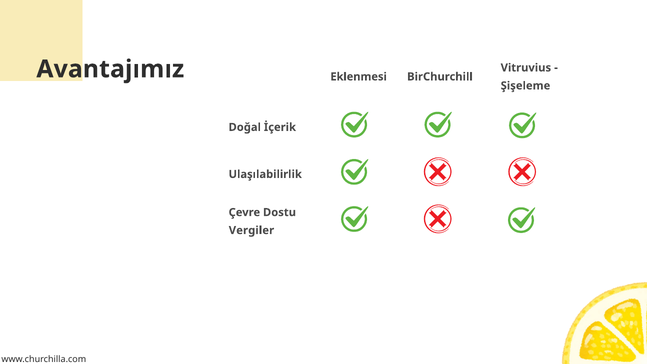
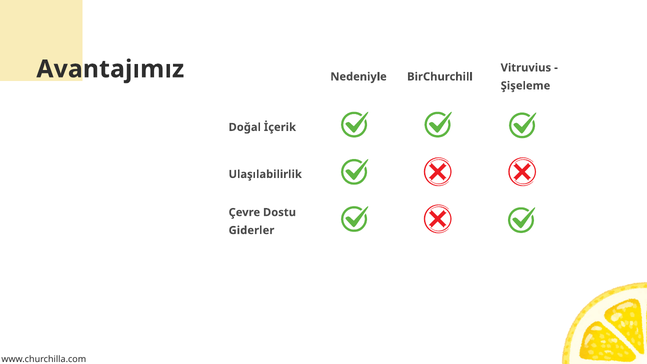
Eklenmesi: Eklenmesi -> Nedeniyle
Vergiler: Vergiler -> Giderler
